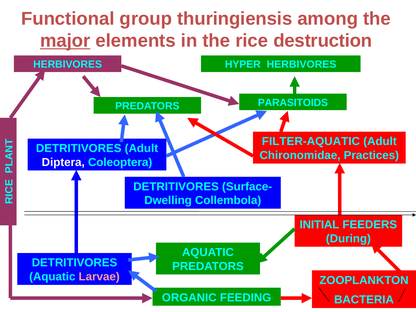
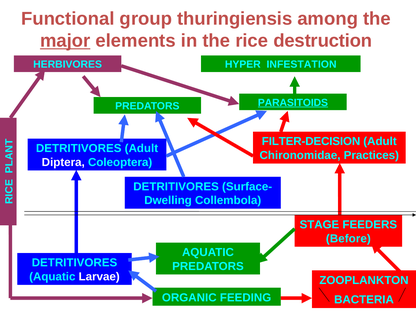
HERBIVORES at (302, 64): HERBIVORES -> INFESTATION
PARASITOIDS underline: none -> present
FILTER-AQUATIC: FILTER-AQUATIC -> FILTER-DECISION
INITIAL: INITIAL -> STAGE
During: During -> Before
Larvae colour: pink -> white
